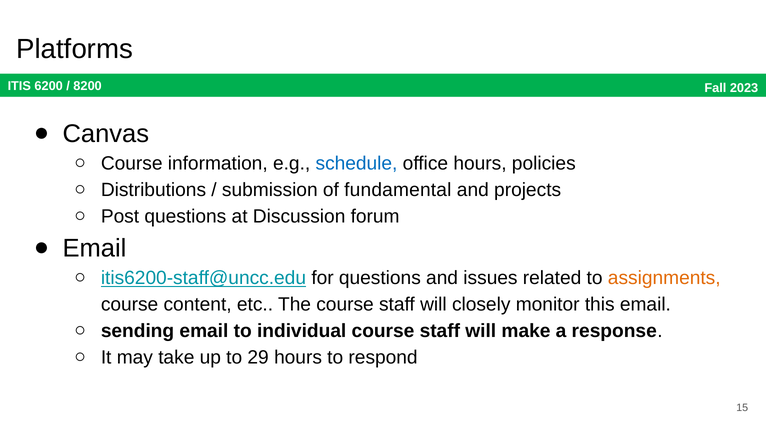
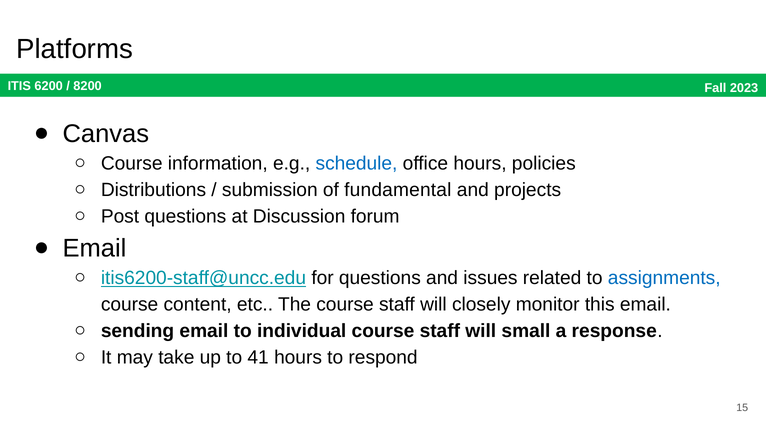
assignments colour: orange -> blue
make: make -> small
29: 29 -> 41
